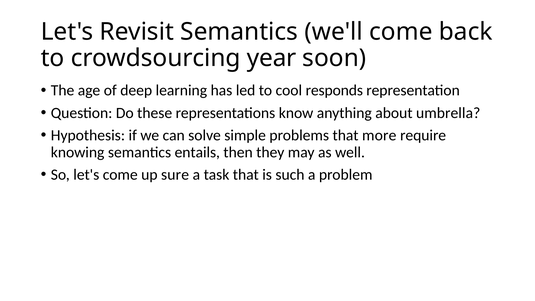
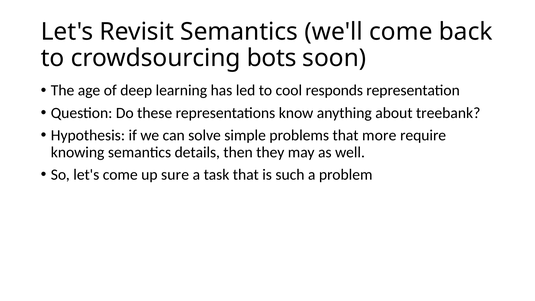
year: year -> bots
umbrella: umbrella -> treebank
entails: entails -> details
